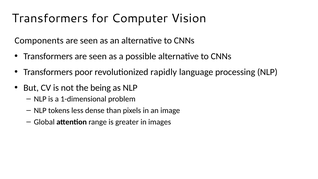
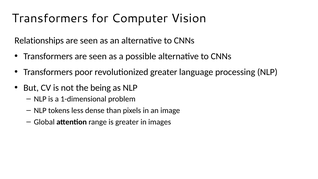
Components: Components -> Relationships
revolutionized rapidly: rapidly -> greater
